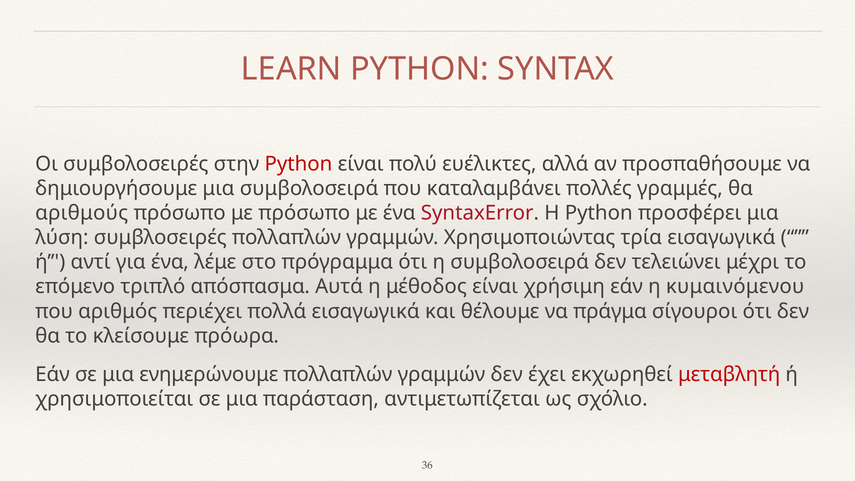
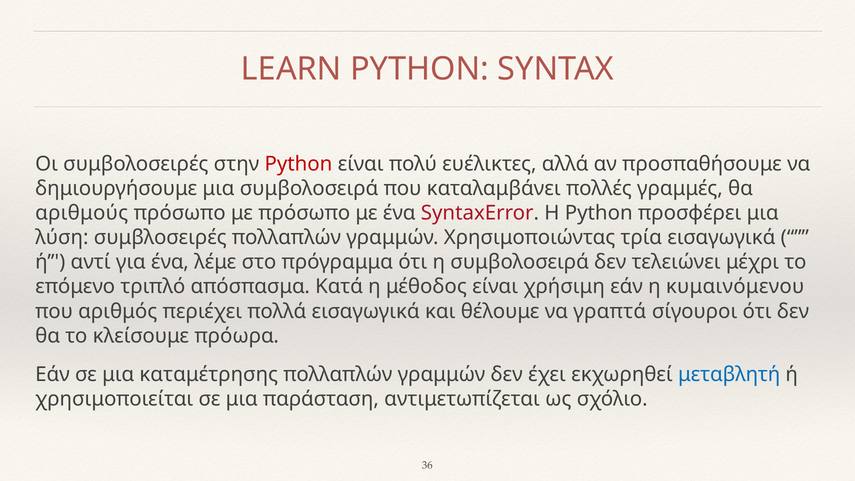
Αυτά: Αυτά -> Κατά
πράγμα: πράγμα -> γραπτά
ενημερώνουμε: ενημερώνουμε -> καταμέτρησης
μεταβλητή colour: red -> blue
